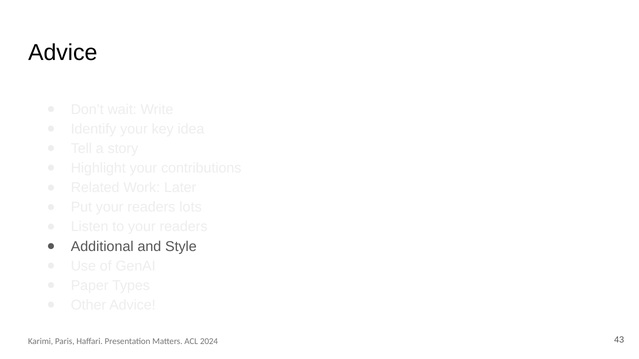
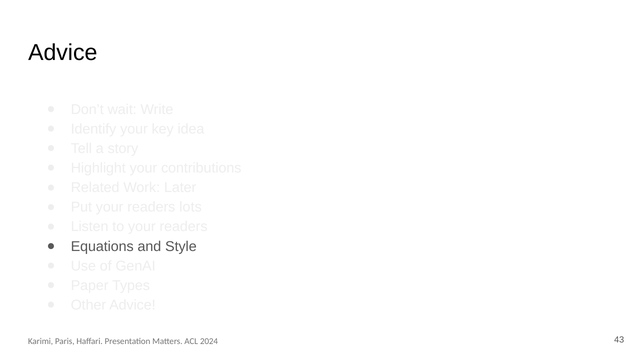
Additional: Additional -> Equations
